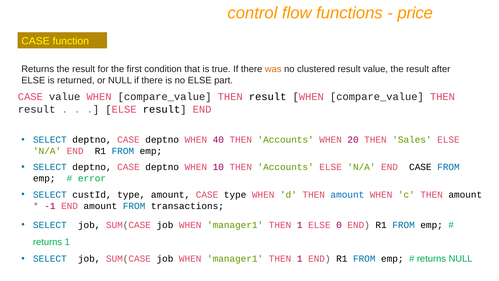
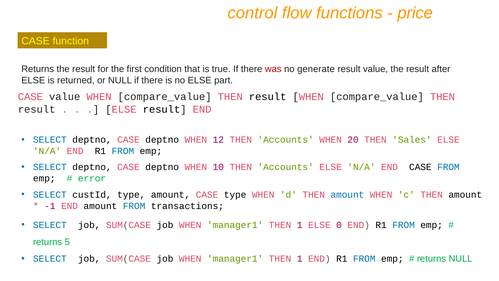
was colour: orange -> red
clustered: clustered -> generate
40: 40 -> 12
returns 1: 1 -> 5
